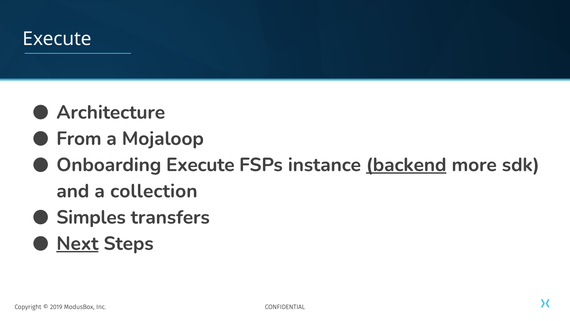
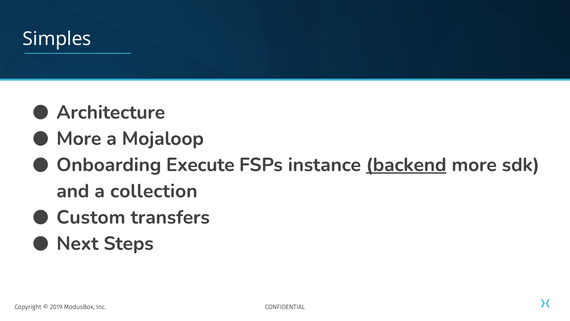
Execute at (57, 39): Execute -> Simples
From at (79, 138): From -> More
Simples: Simples -> Custom
Next underline: present -> none
